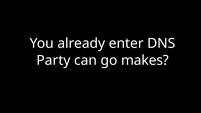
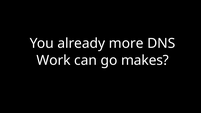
enter: enter -> more
Party: Party -> Work
